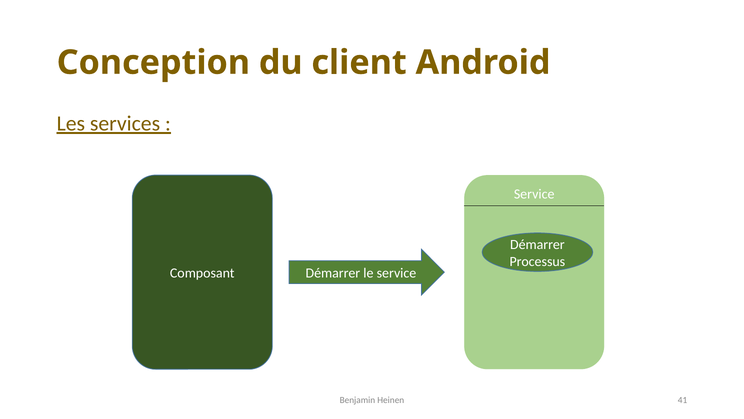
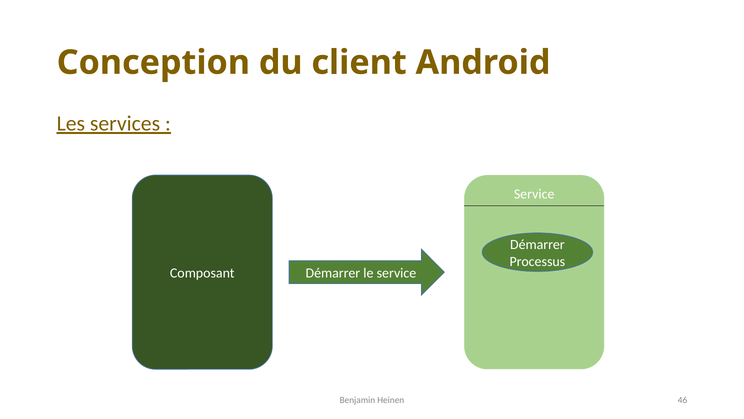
41: 41 -> 46
